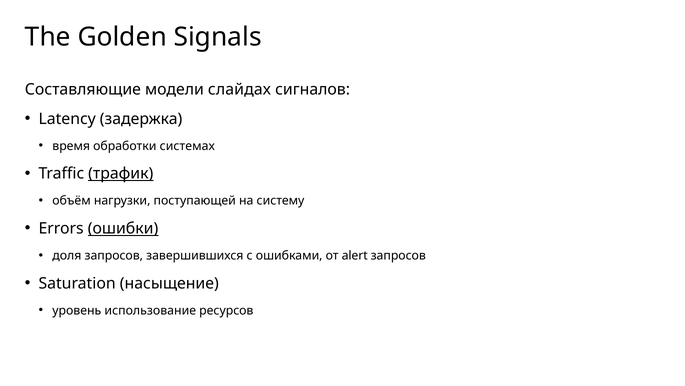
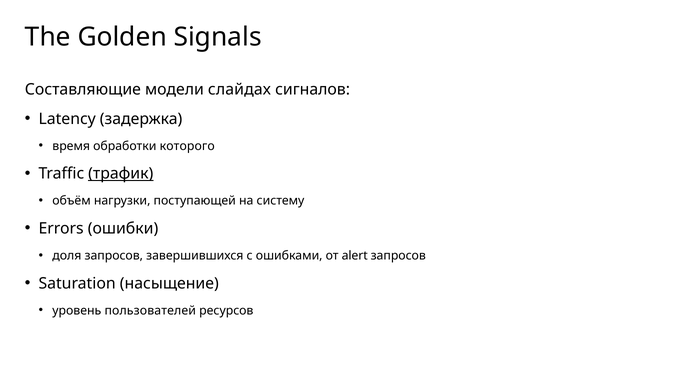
системах: системах -> которого
ошибки underline: present -> none
использование: использование -> пользователей
